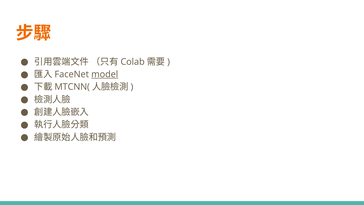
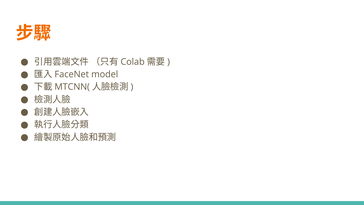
model underline: present -> none
